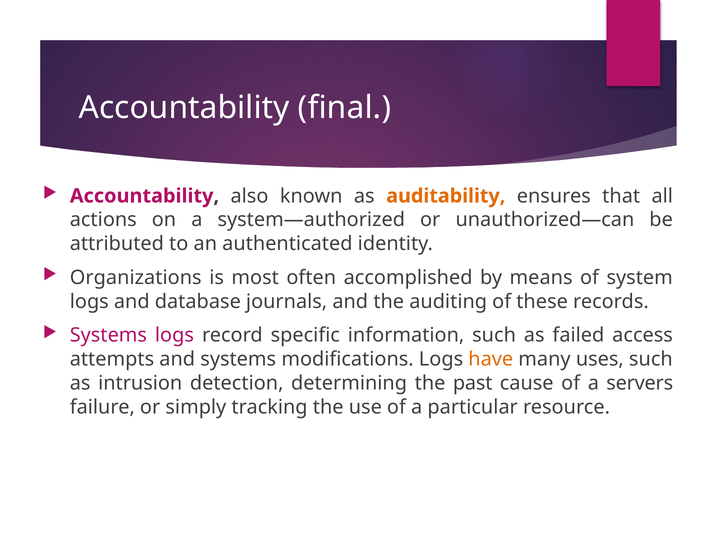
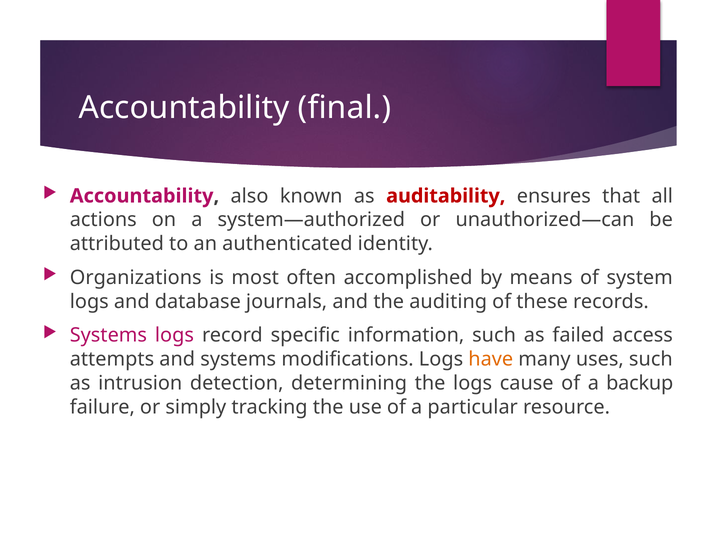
auditability colour: orange -> red
the past: past -> logs
servers: servers -> backup
